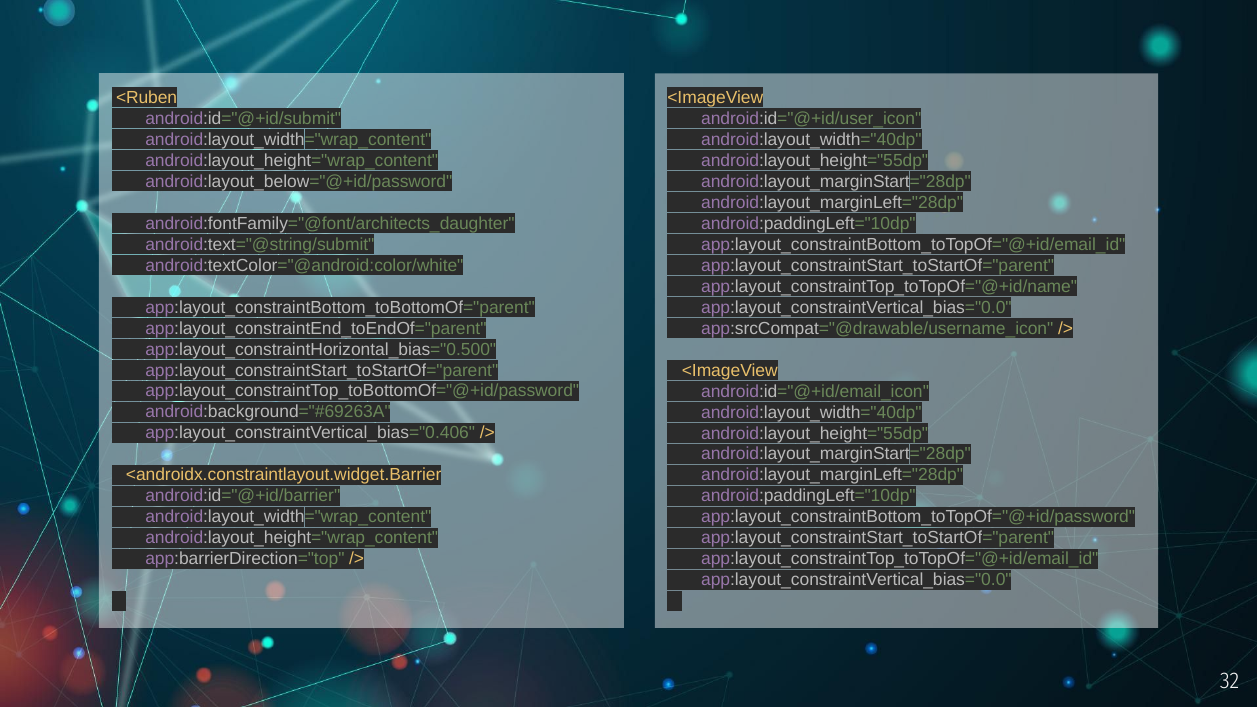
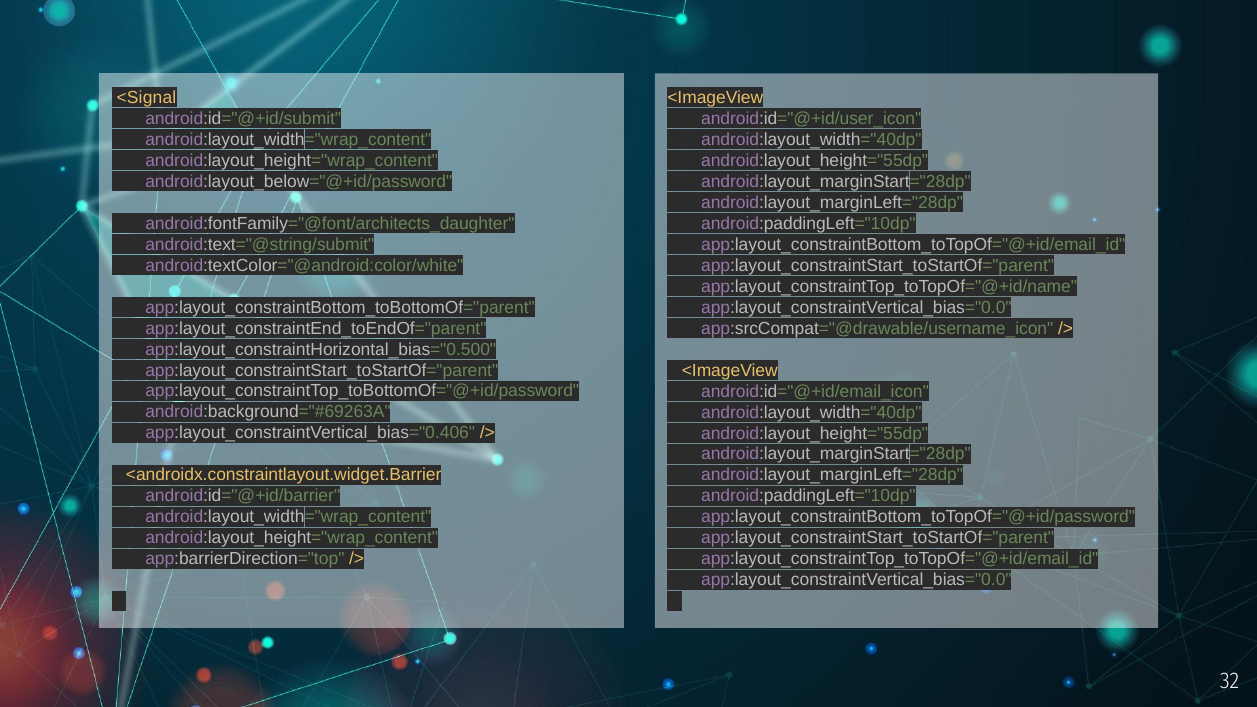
<Ruben: <Ruben -> <Signal
